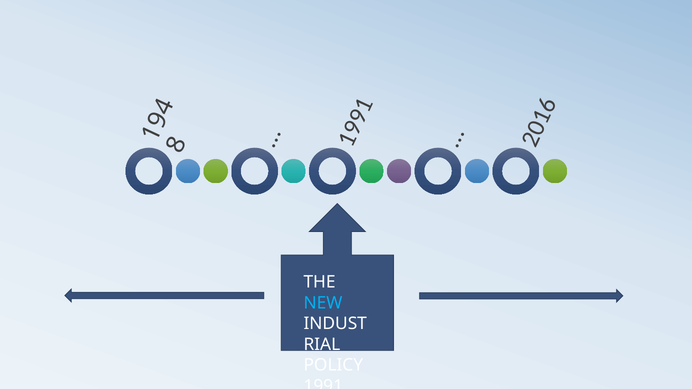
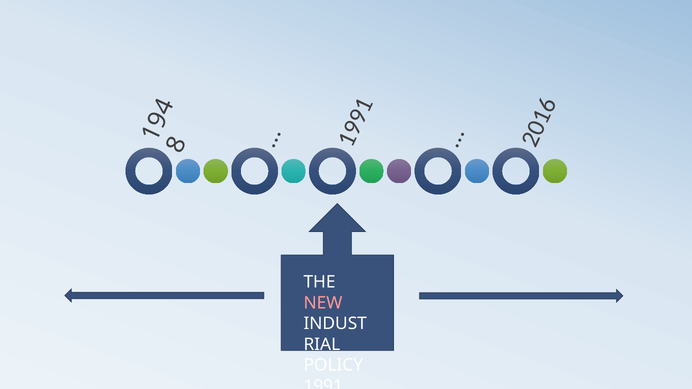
NEW colour: light blue -> pink
